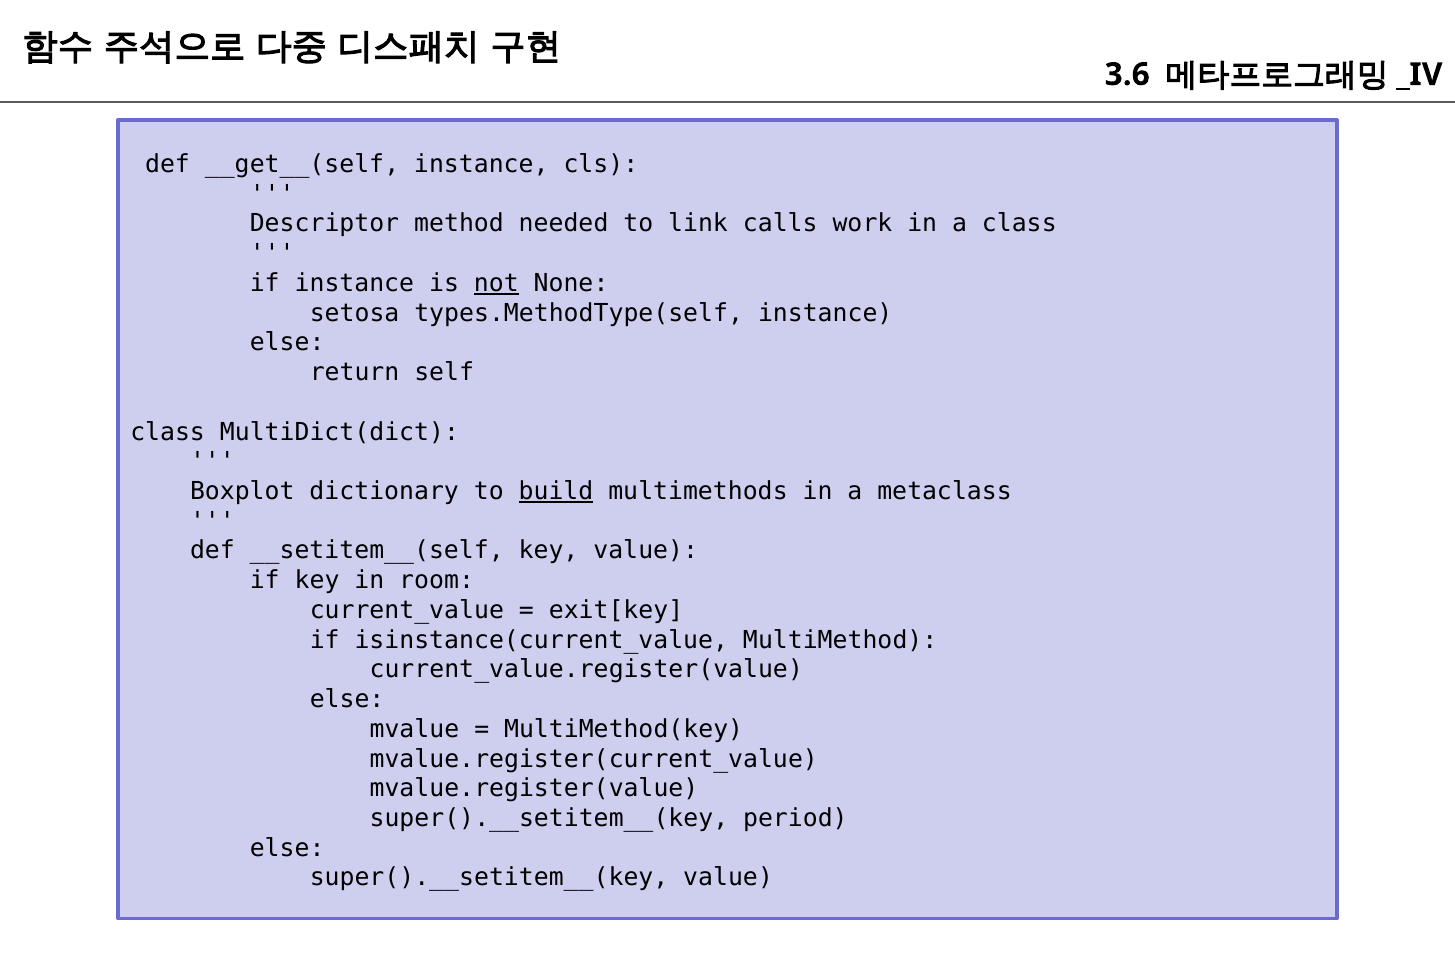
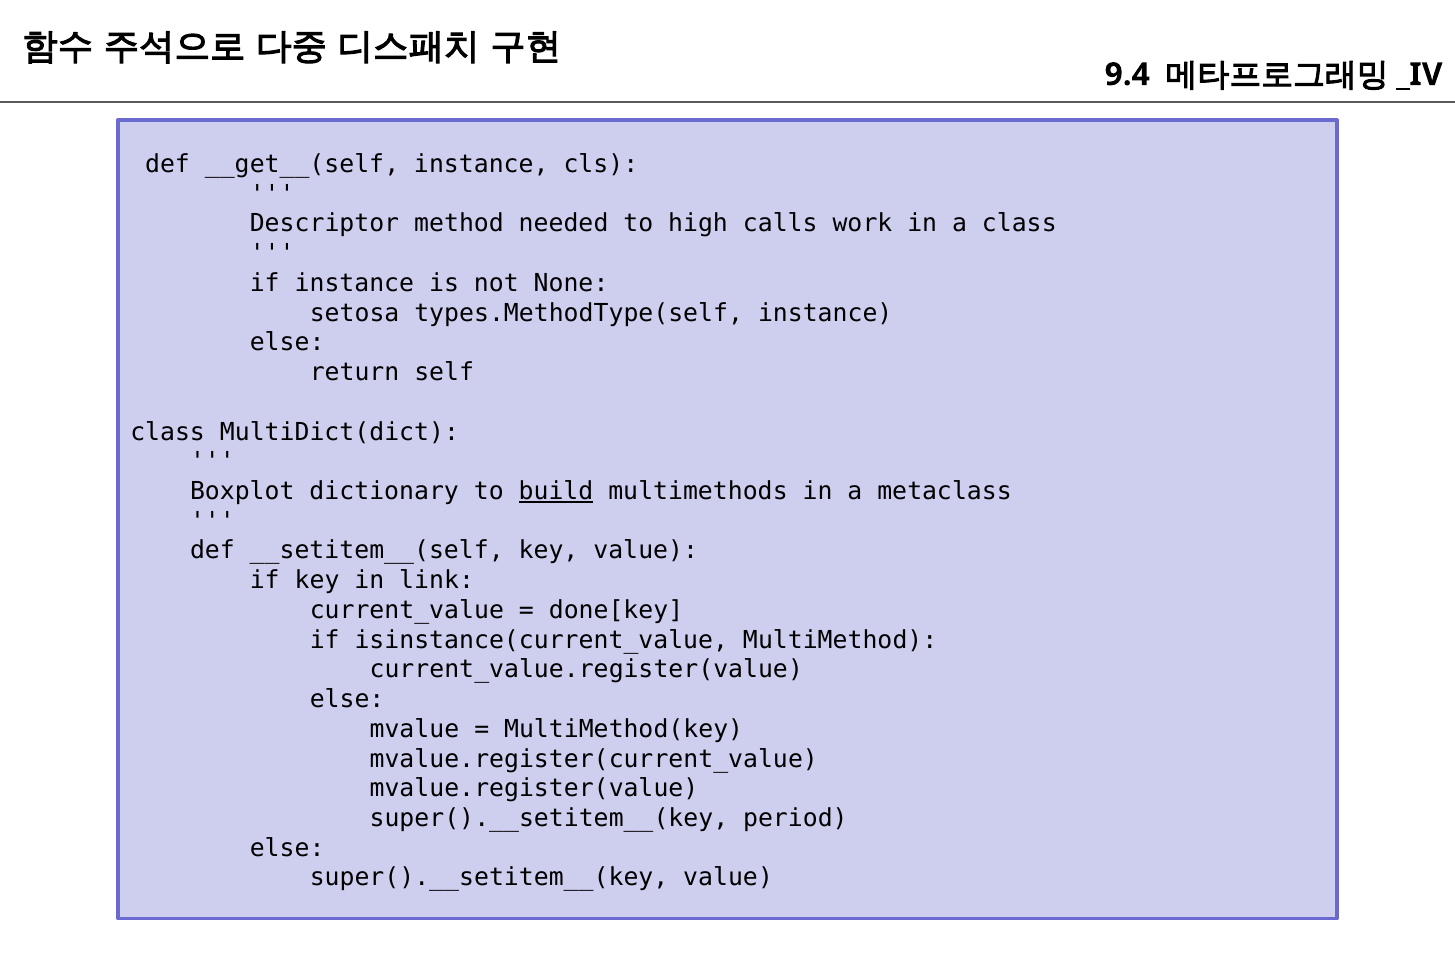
3.6: 3.6 -> 9.4
link: link -> high
not underline: present -> none
room: room -> link
exit[key: exit[key -> done[key
